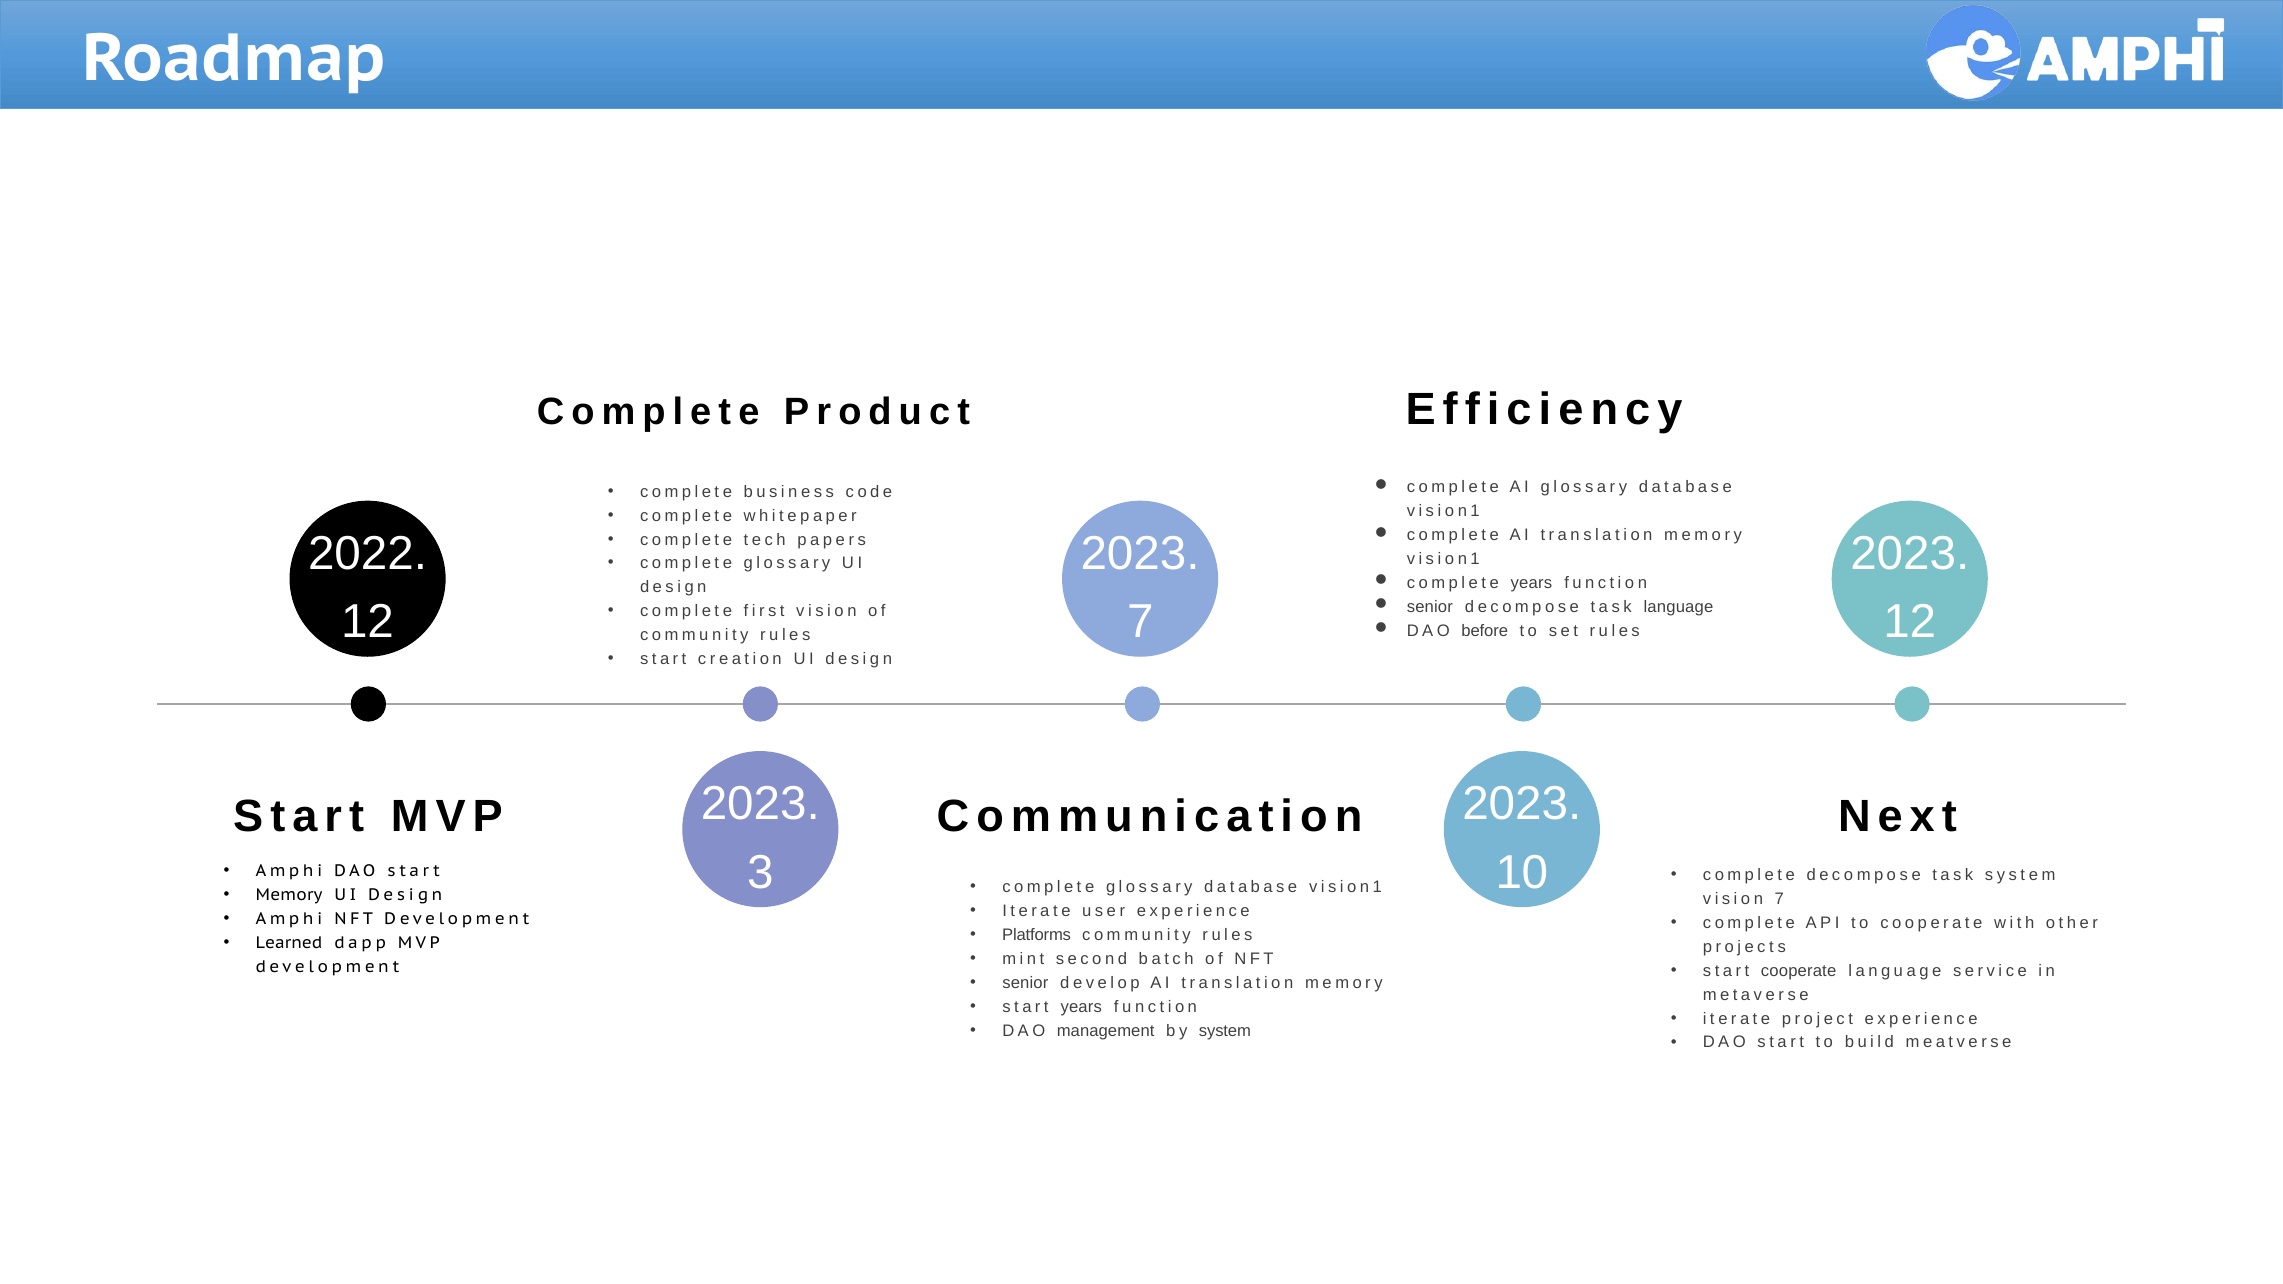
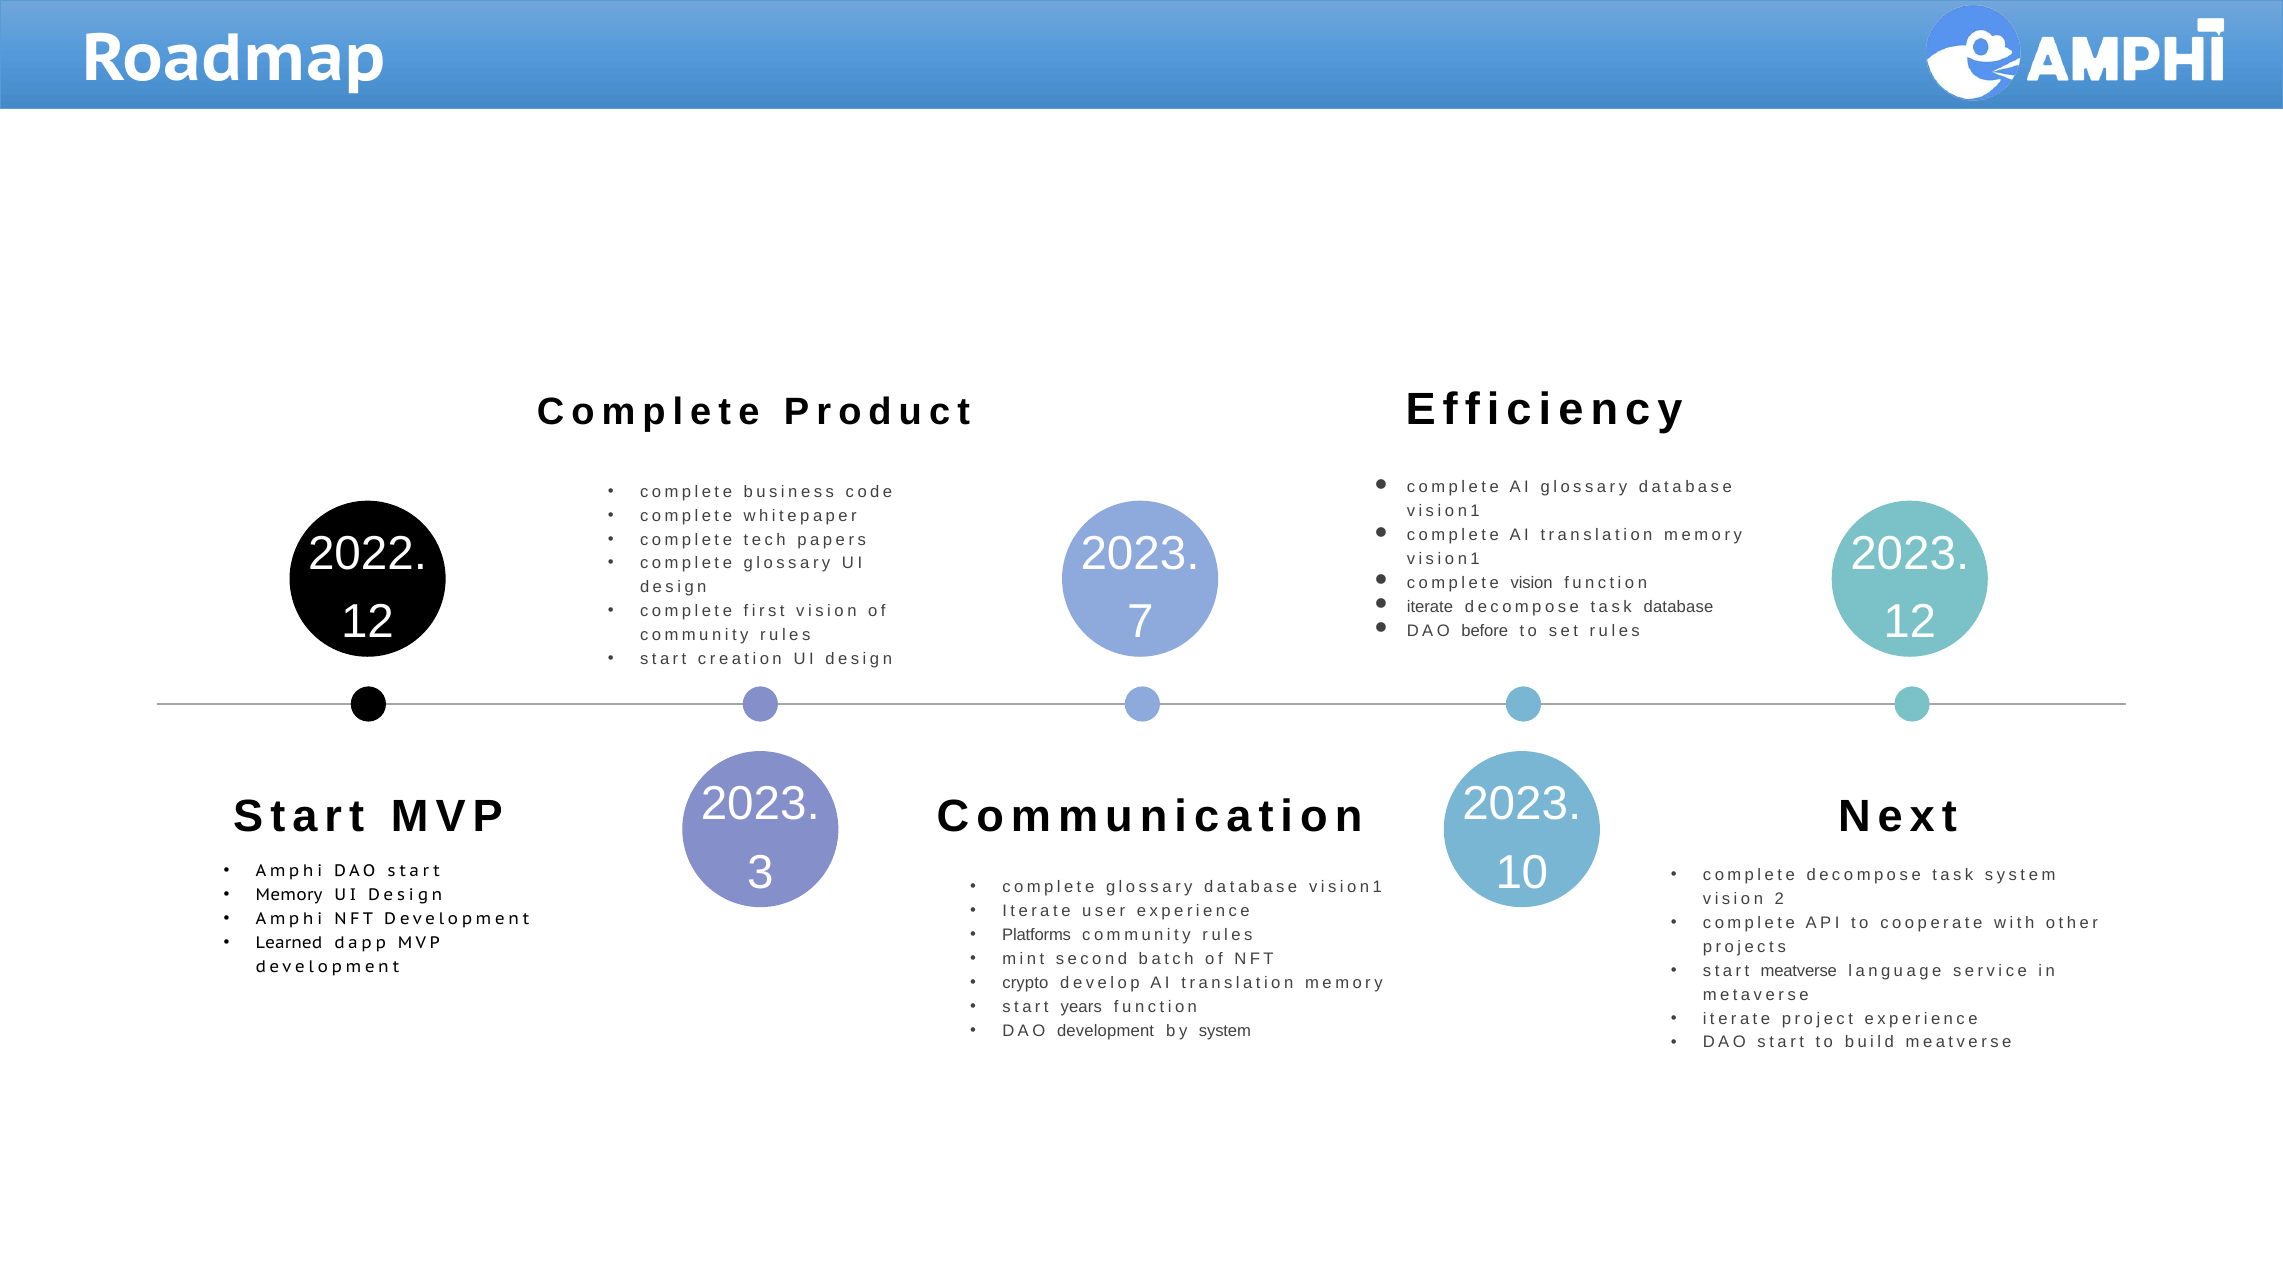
complete years: years -> vision
senior at (1430, 607): senior -> iterate
task language: language -> database
vision 7: 7 -> 2
start cooperate: cooperate -> meatverse
senior at (1025, 983): senior -> crypto
DAO management: management -> development
